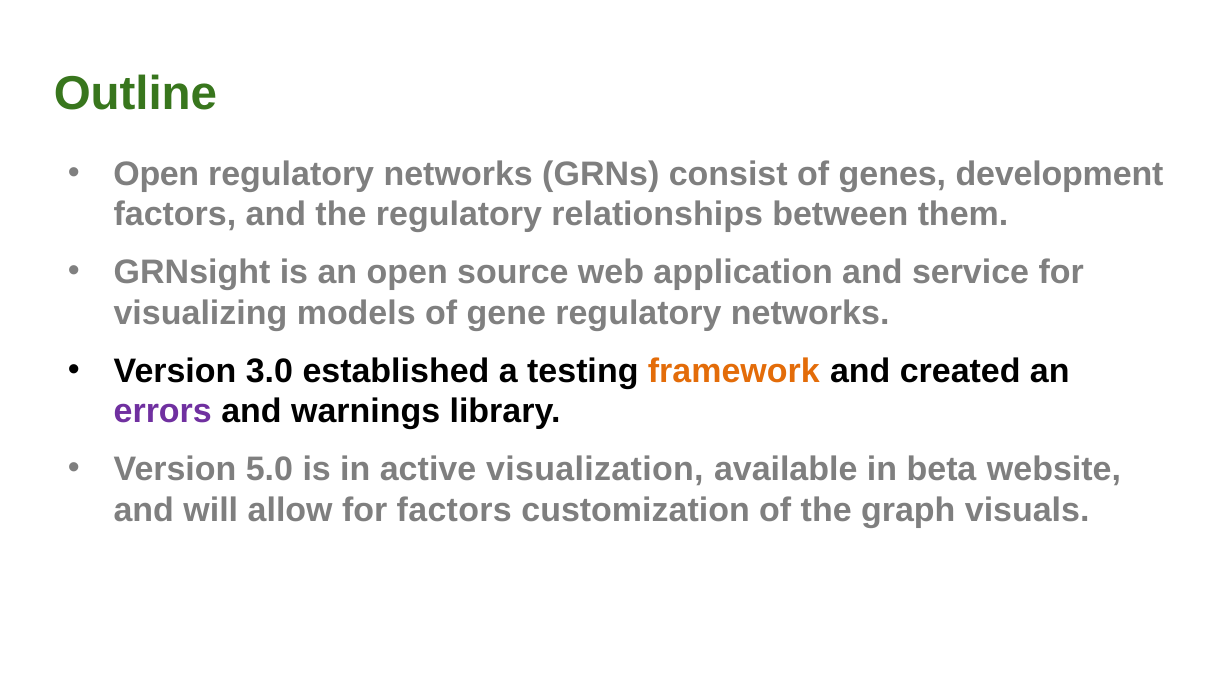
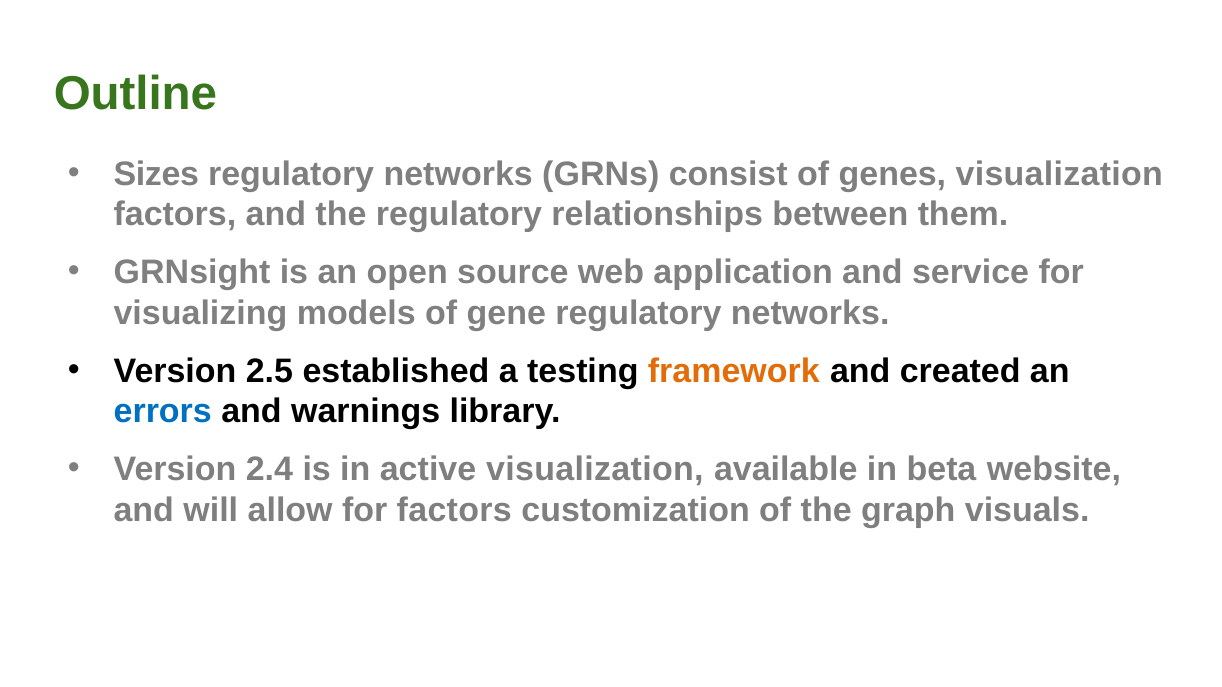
Open at (156, 174): Open -> Sizes
genes development: development -> visualization
3.0: 3.0 -> 2.5
errors colour: purple -> blue
5.0: 5.0 -> 2.4
